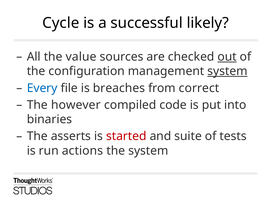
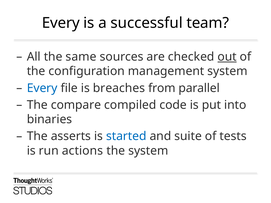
Cycle at (61, 23): Cycle -> Every
likely: likely -> team
value: value -> same
system at (227, 71) underline: present -> none
correct: correct -> parallel
however: however -> compare
started colour: red -> blue
